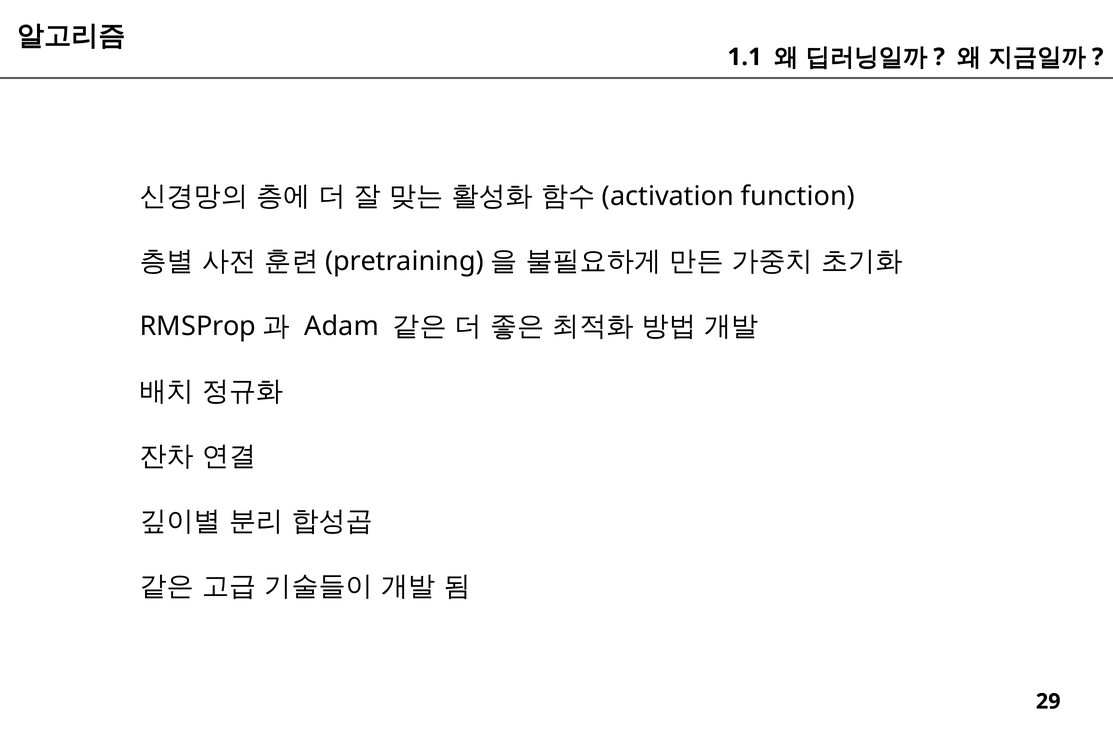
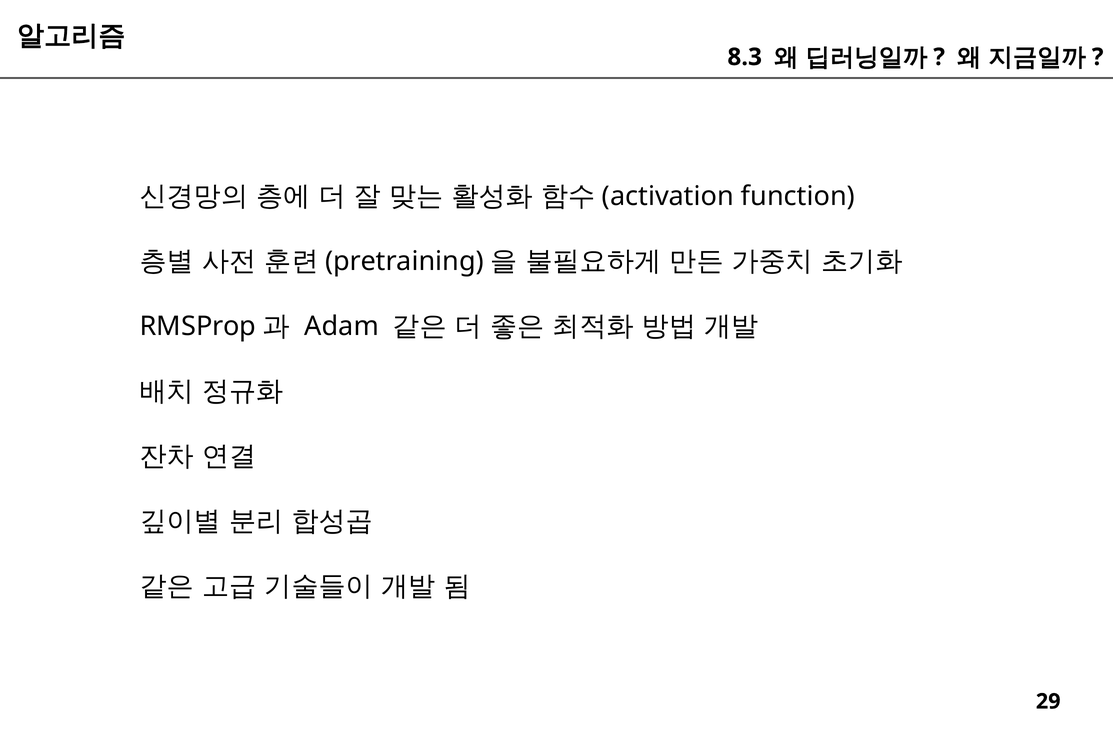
1.1: 1.1 -> 8.3
